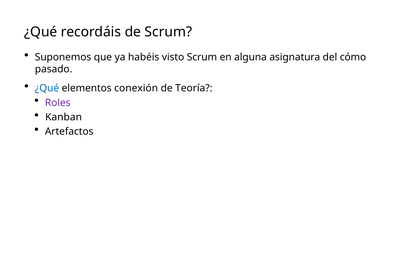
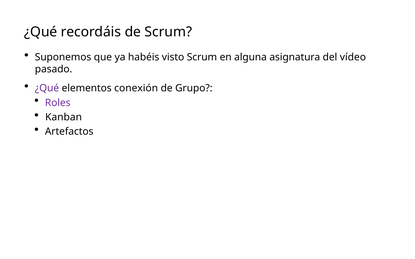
cómo: cómo -> vídeo
¿Qué at (47, 88) colour: blue -> purple
Teoría: Teoría -> Grupo
